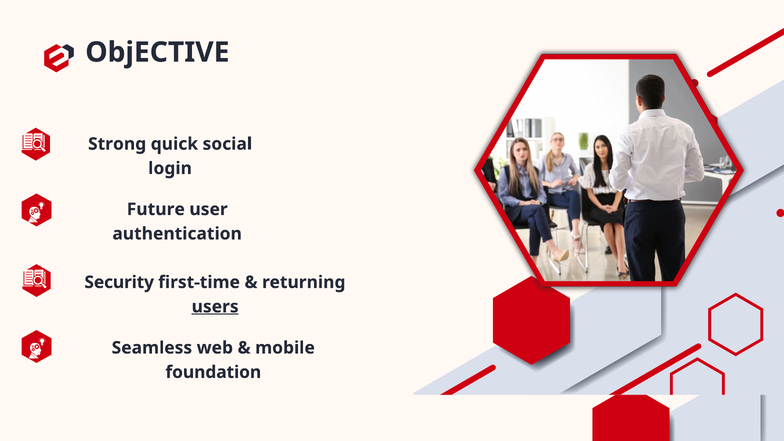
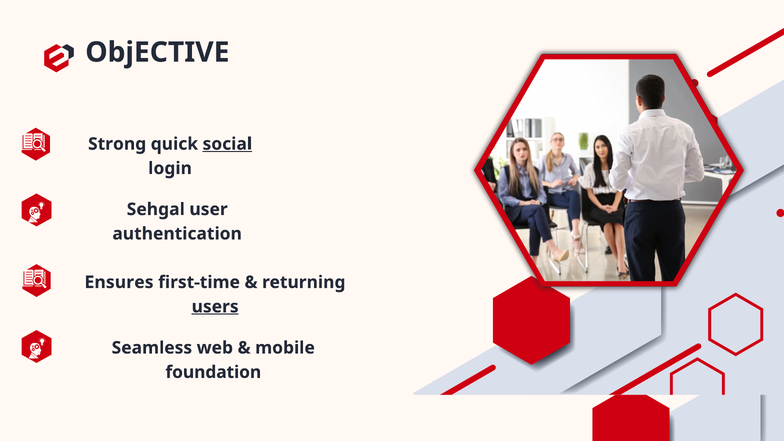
social underline: none -> present
Future: Future -> Sehgal
Security: Security -> Ensures
